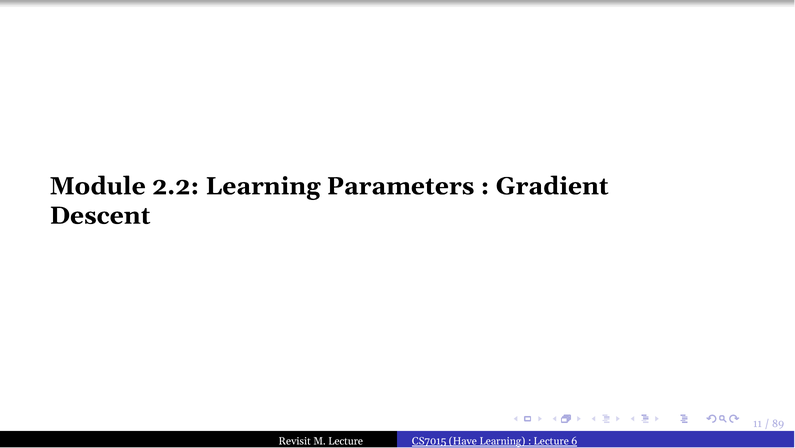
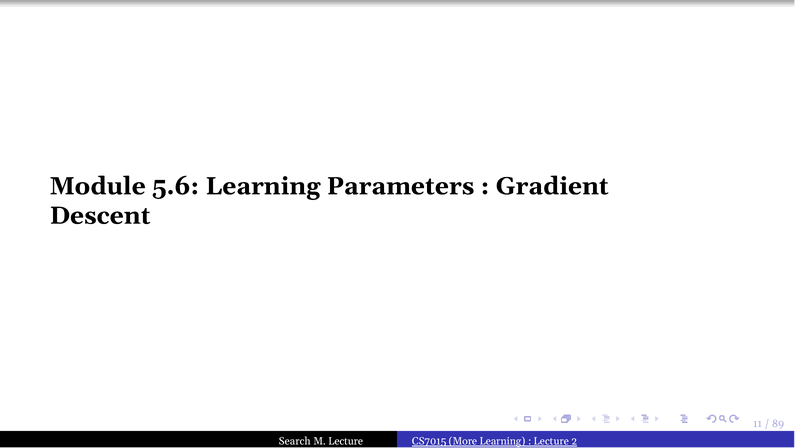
2.2: 2.2 -> 5.6
Revisit: Revisit -> Search
Have: Have -> More
6: 6 -> 2
